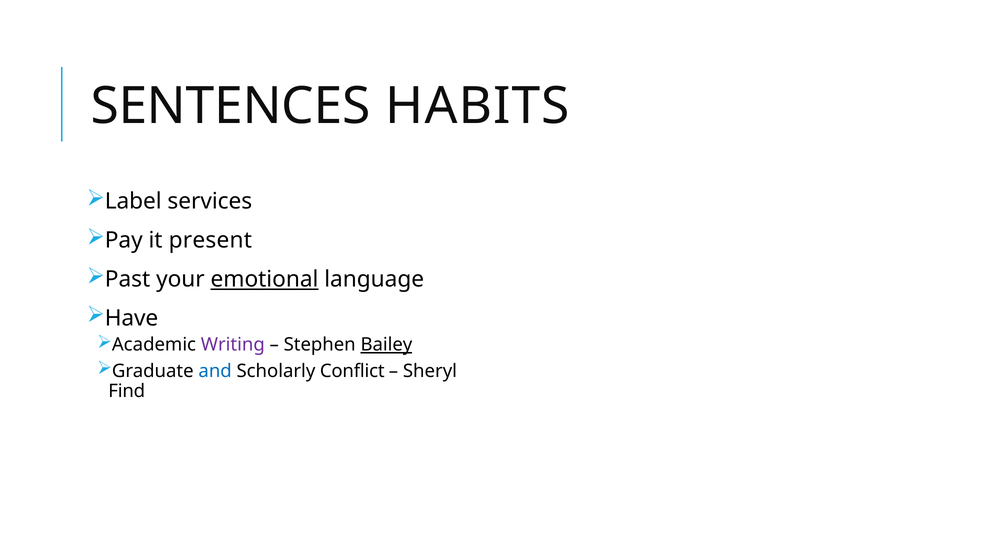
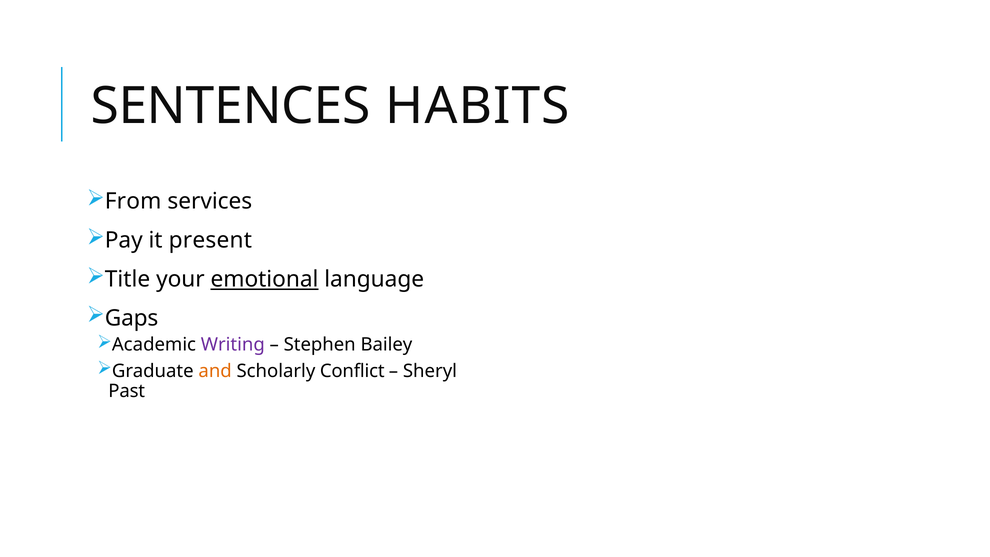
Label: Label -> From
Past: Past -> Title
Have: Have -> Gaps
Bailey underline: present -> none
and colour: blue -> orange
Find: Find -> Past
